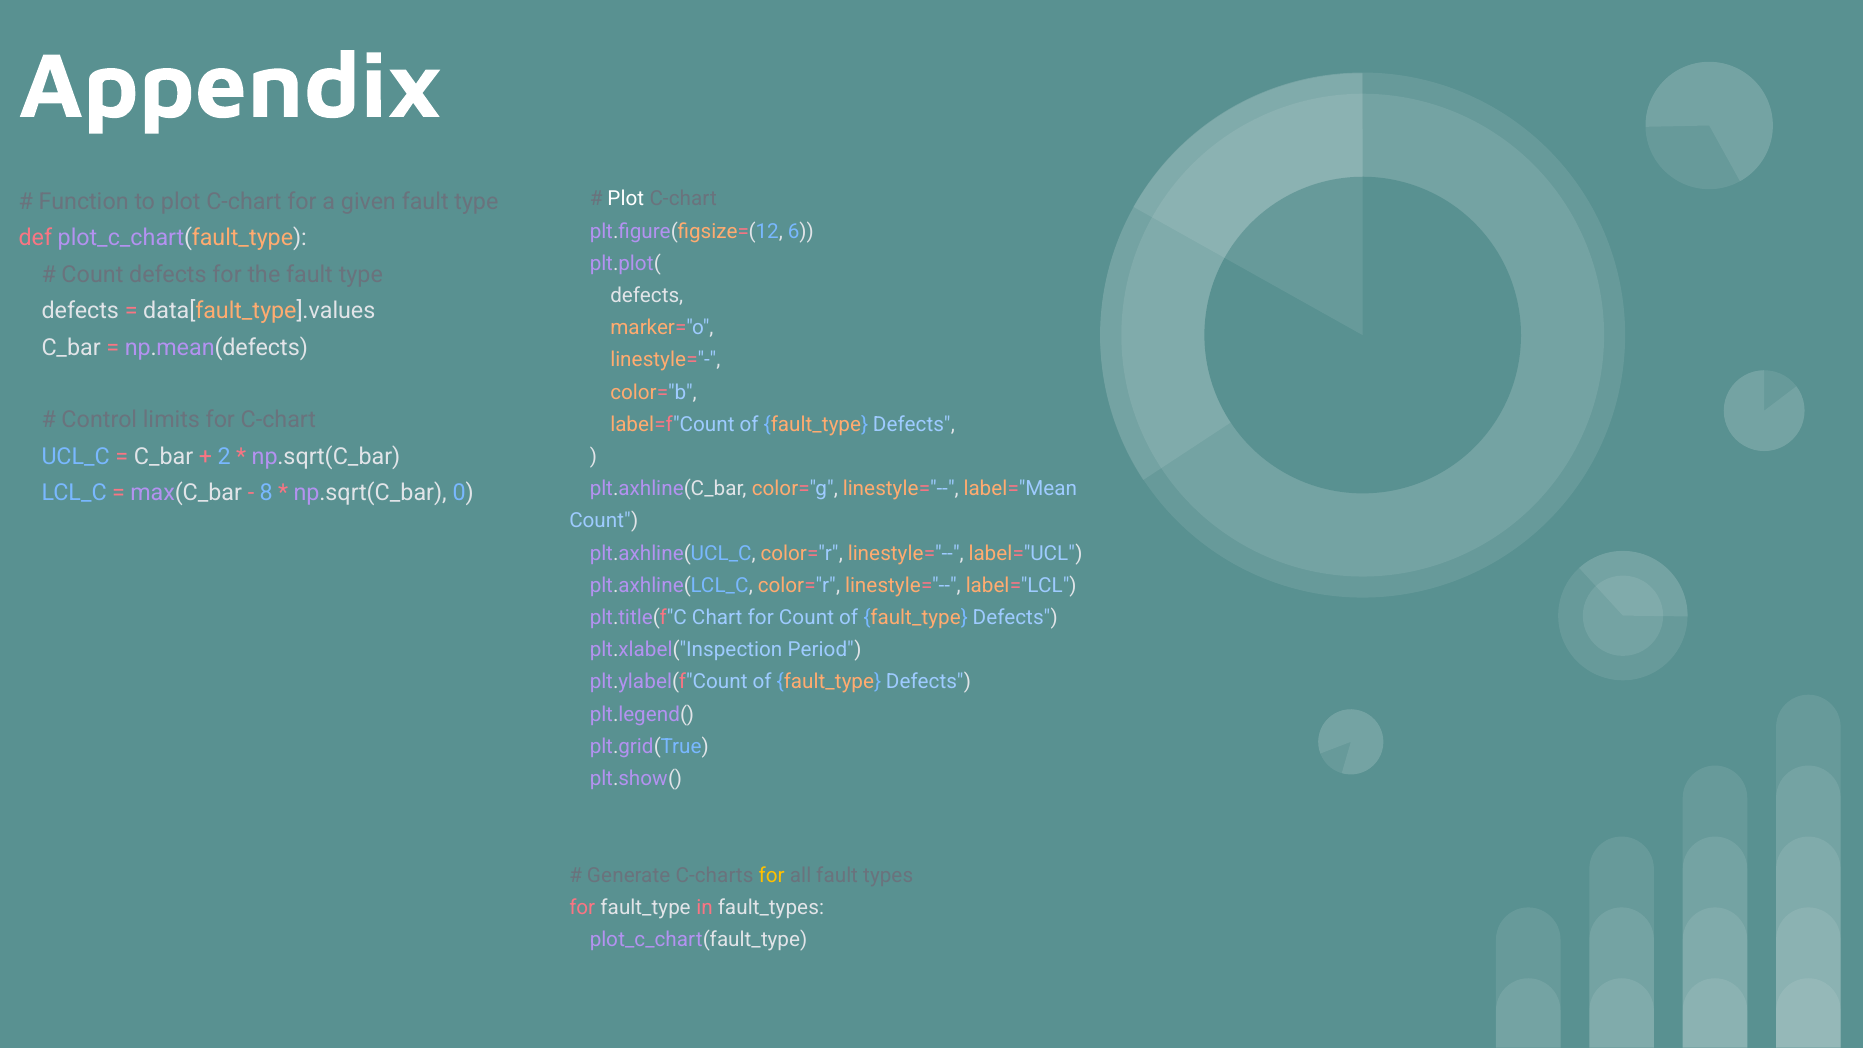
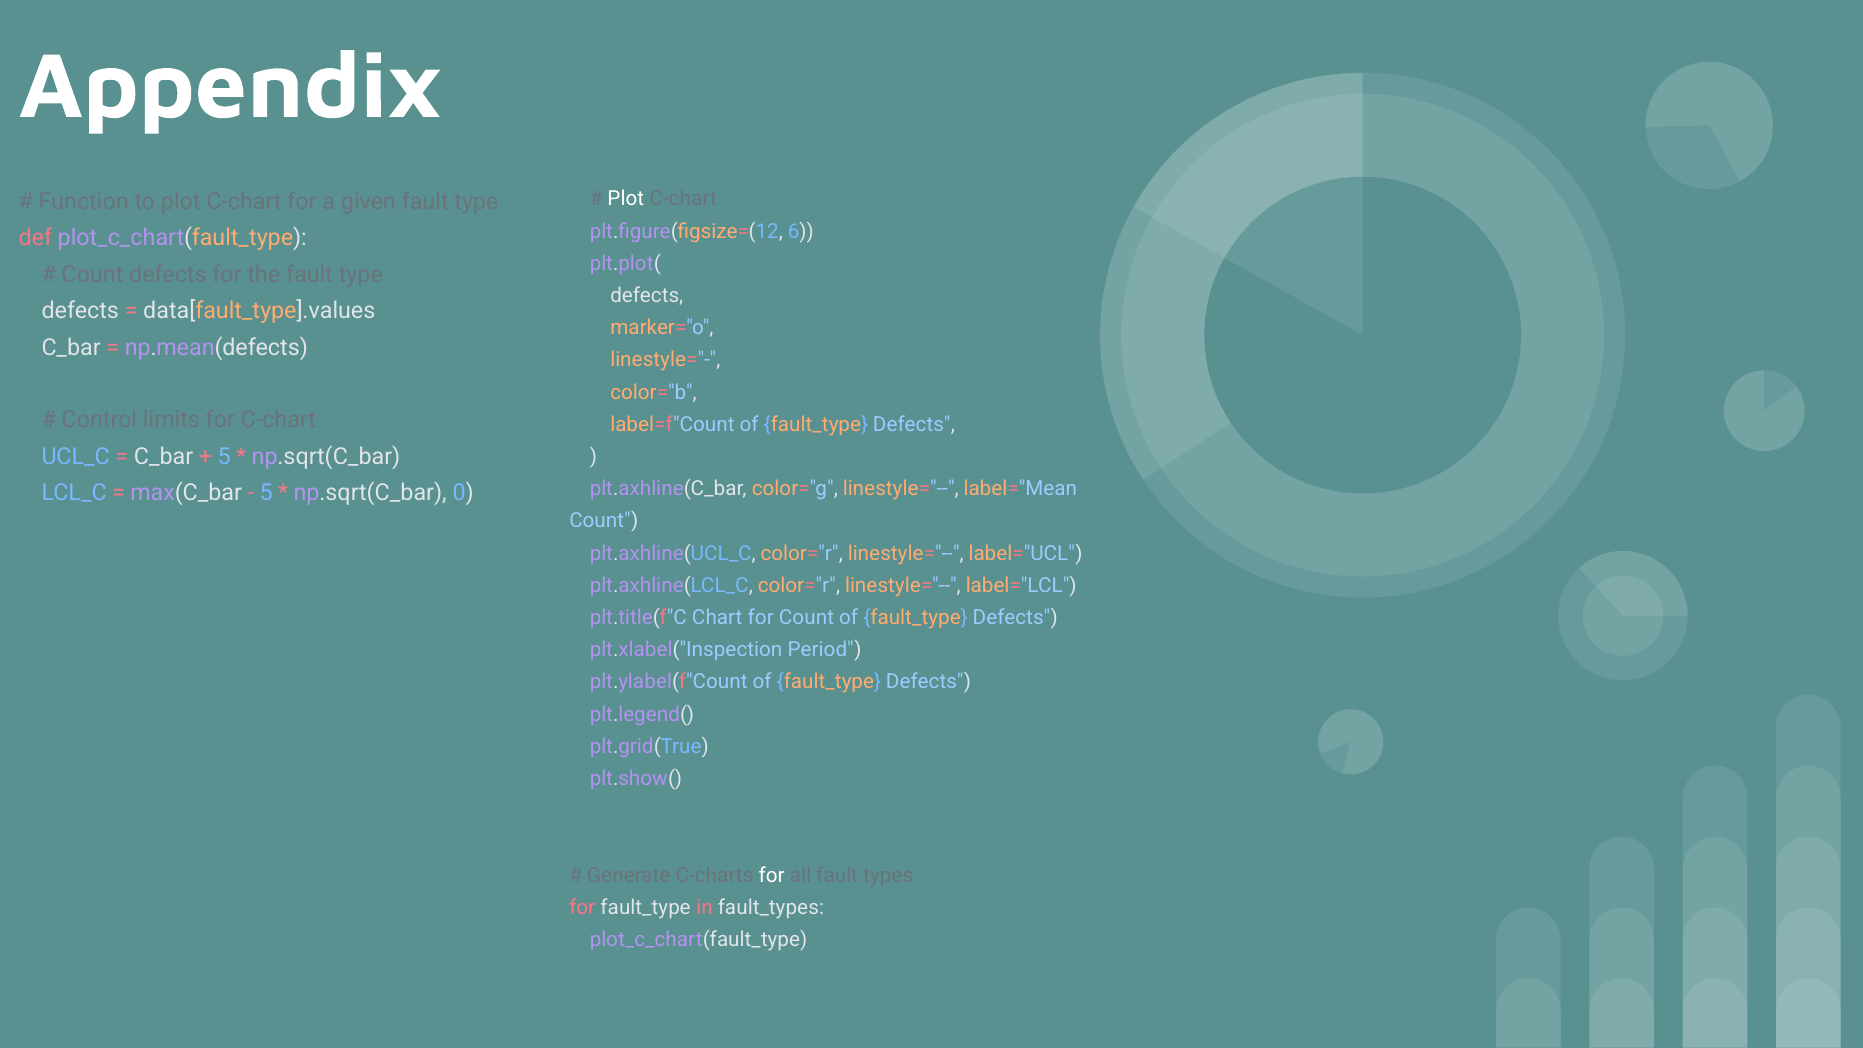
2 at (224, 456): 2 -> 5
8 at (266, 493): 8 -> 5
for at (772, 875) colour: yellow -> white
